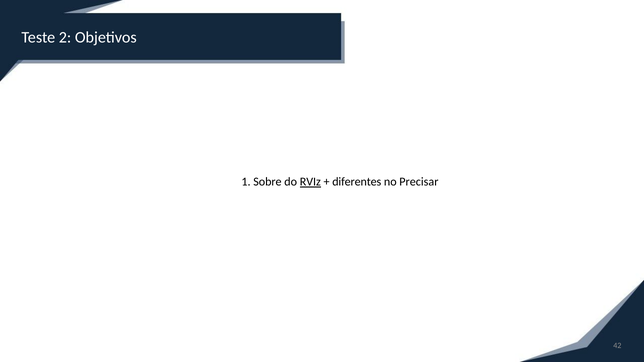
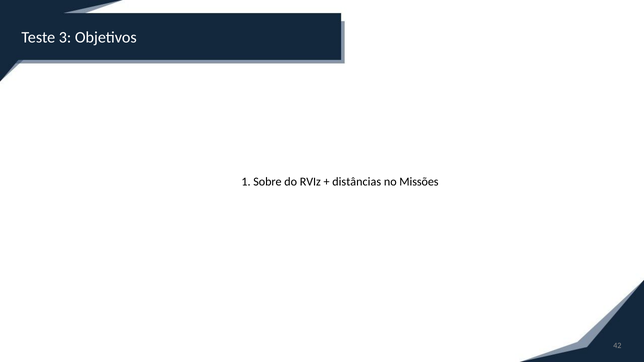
2: 2 -> 3
RVIz underline: present -> none
diferentes: diferentes -> distâncias
Precisar: Precisar -> Missões
